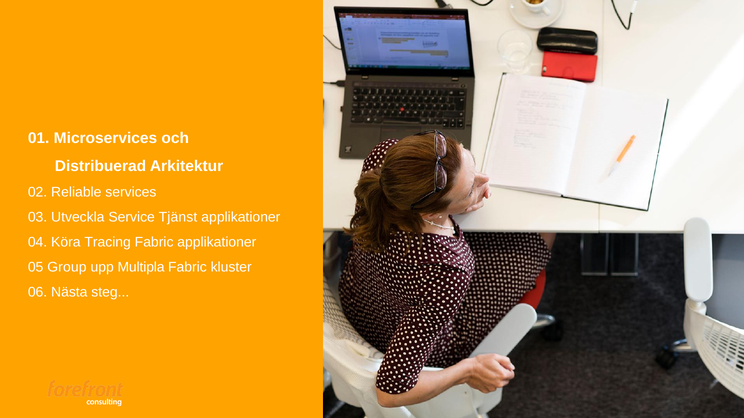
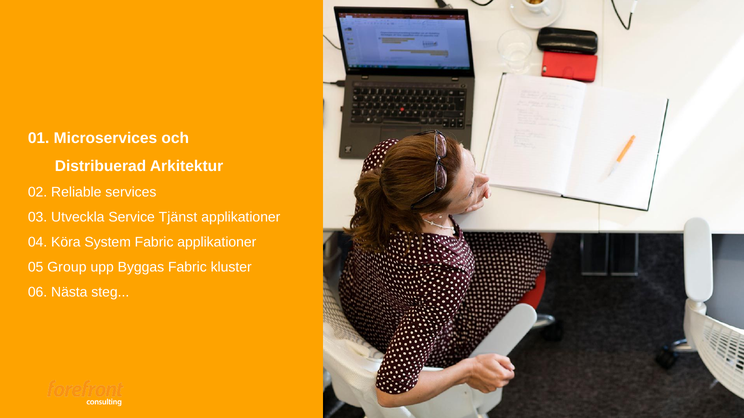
Tracing: Tracing -> System
Multipla: Multipla -> Byggas
